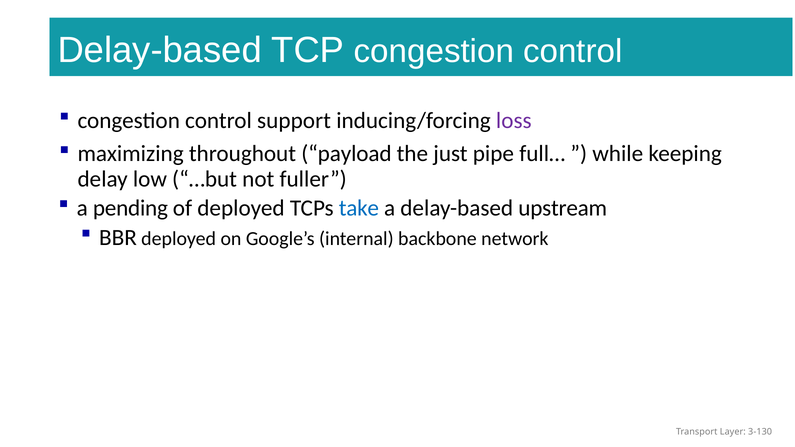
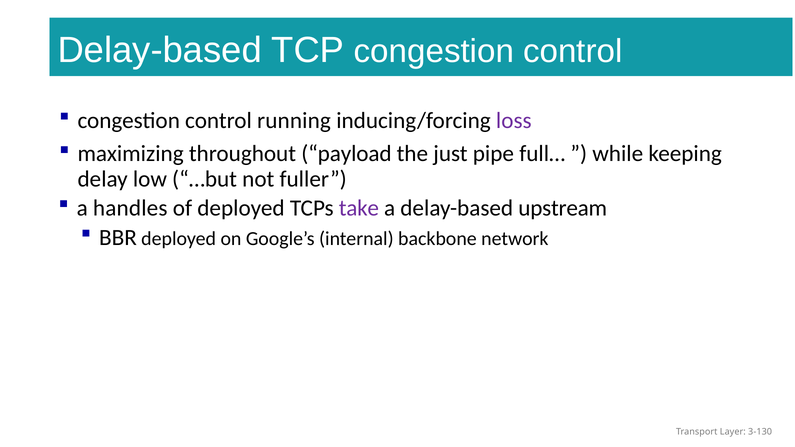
support: support -> running
pending: pending -> handles
take colour: blue -> purple
